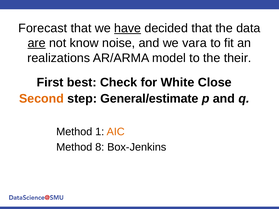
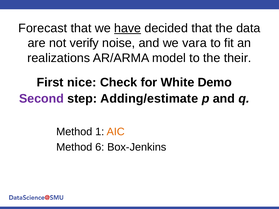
are underline: present -> none
know: know -> verify
best: best -> nice
Close: Close -> Demo
Second colour: orange -> purple
General/estimate: General/estimate -> Adding/estimate
8: 8 -> 6
